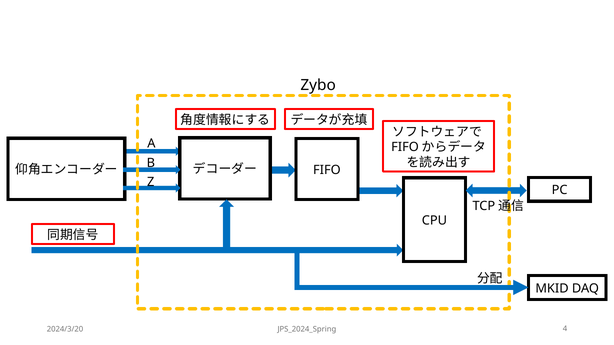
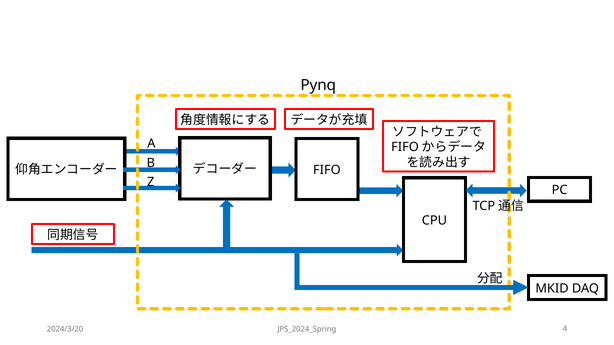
Zybo: Zybo -> Pynq
